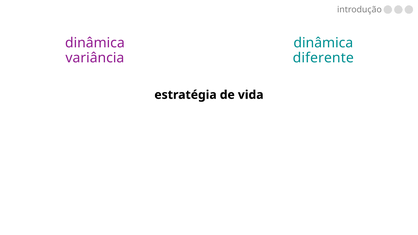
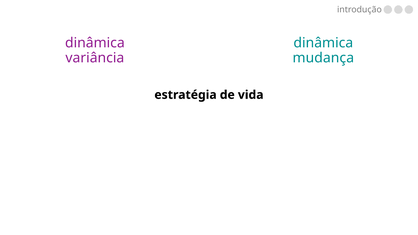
diferente: diferente -> mudança
